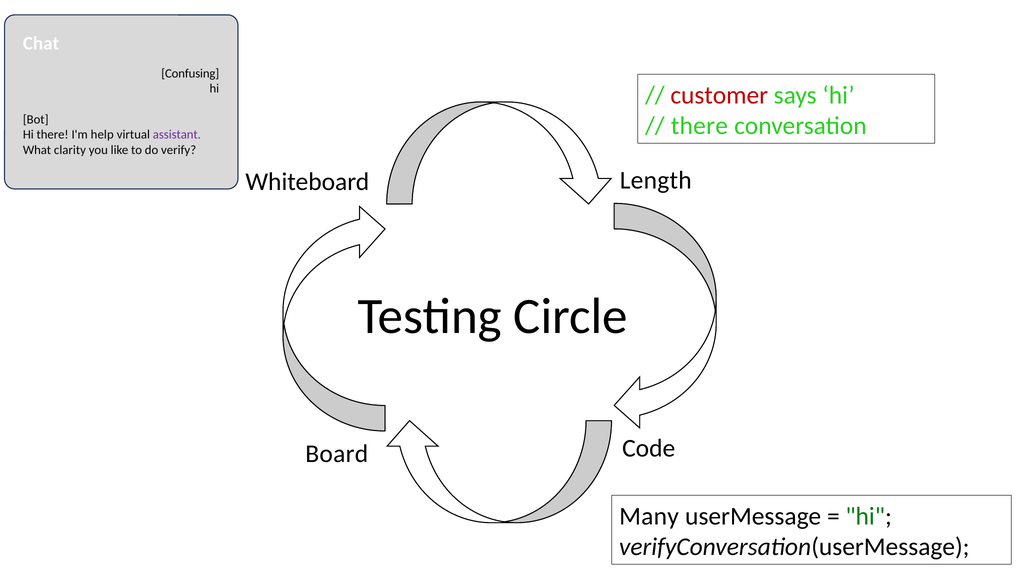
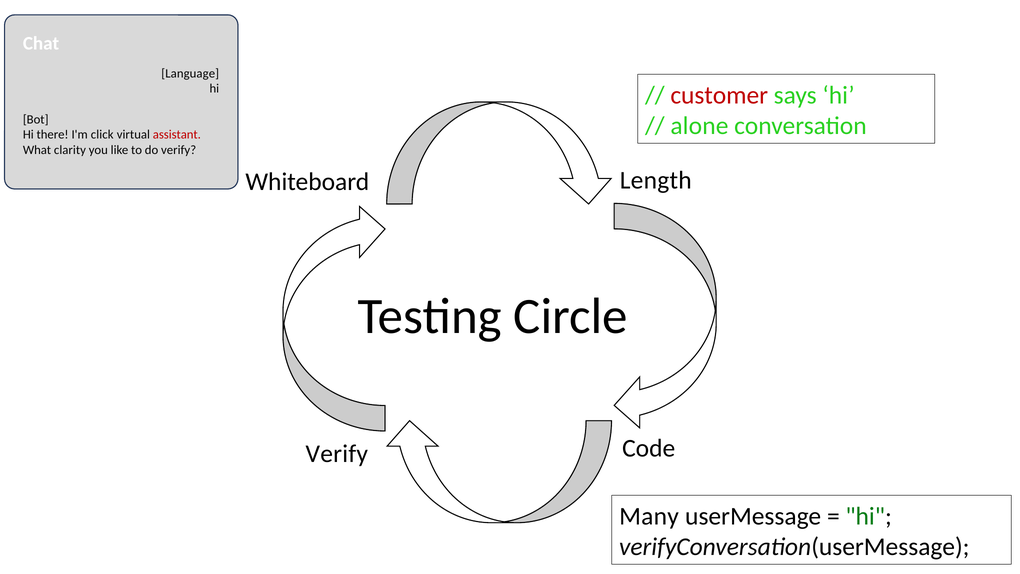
Confusing: Confusing -> Language
there at (699, 126): there -> alone
help: help -> click
assistant colour: purple -> red
Board at (337, 453): Board -> Verify
